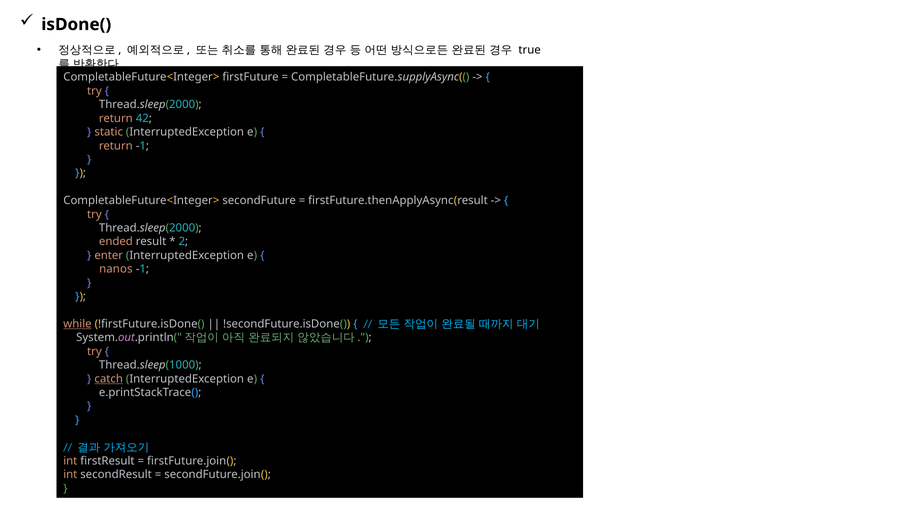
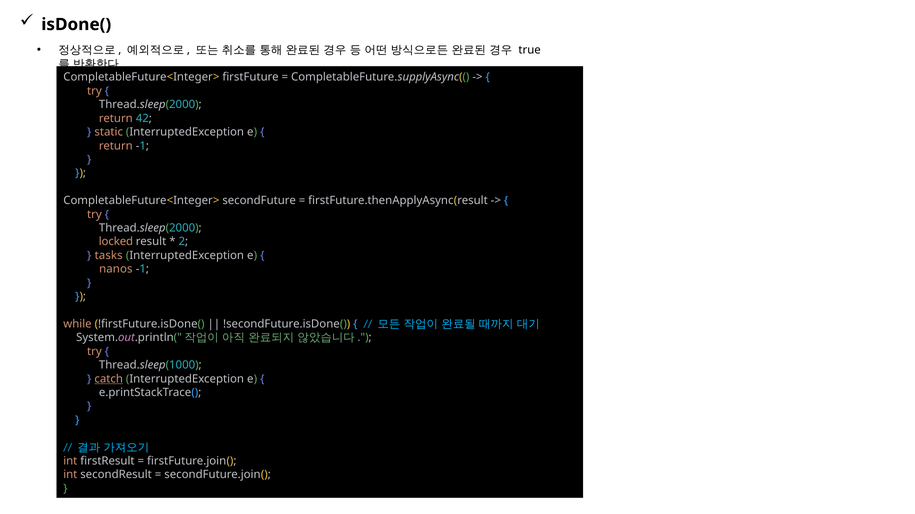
ended: ended -> locked
enter: enter -> tasks
while underline: present -> none
